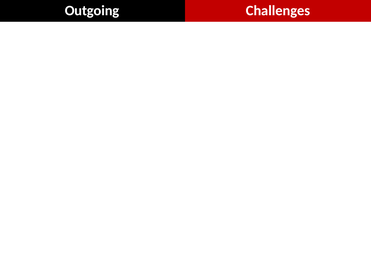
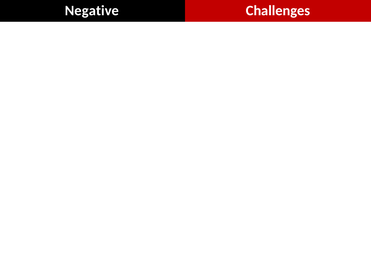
Outgoing: Outgoing -> Negative
